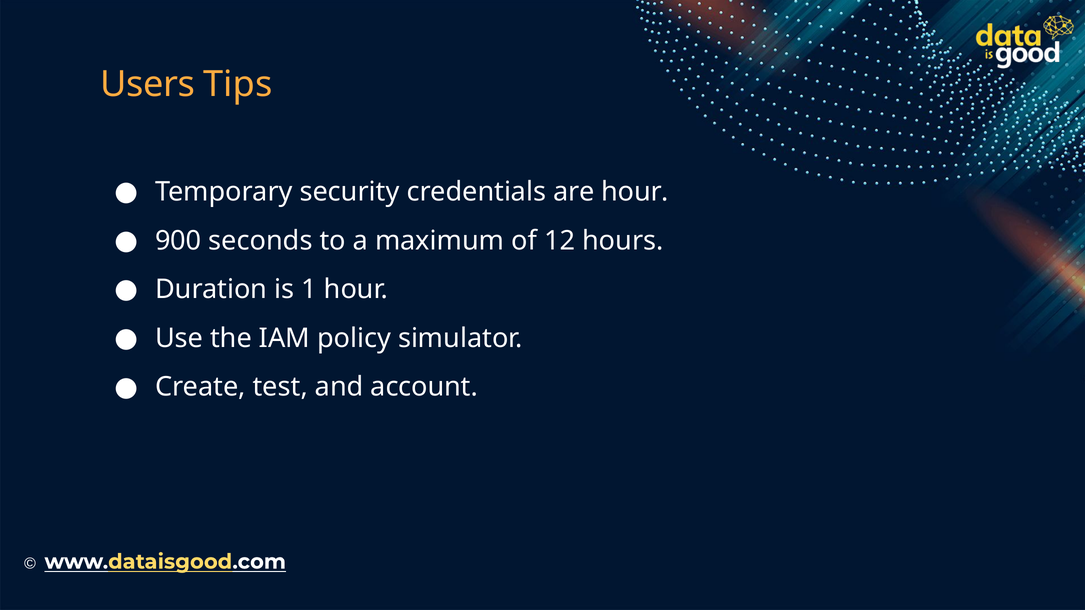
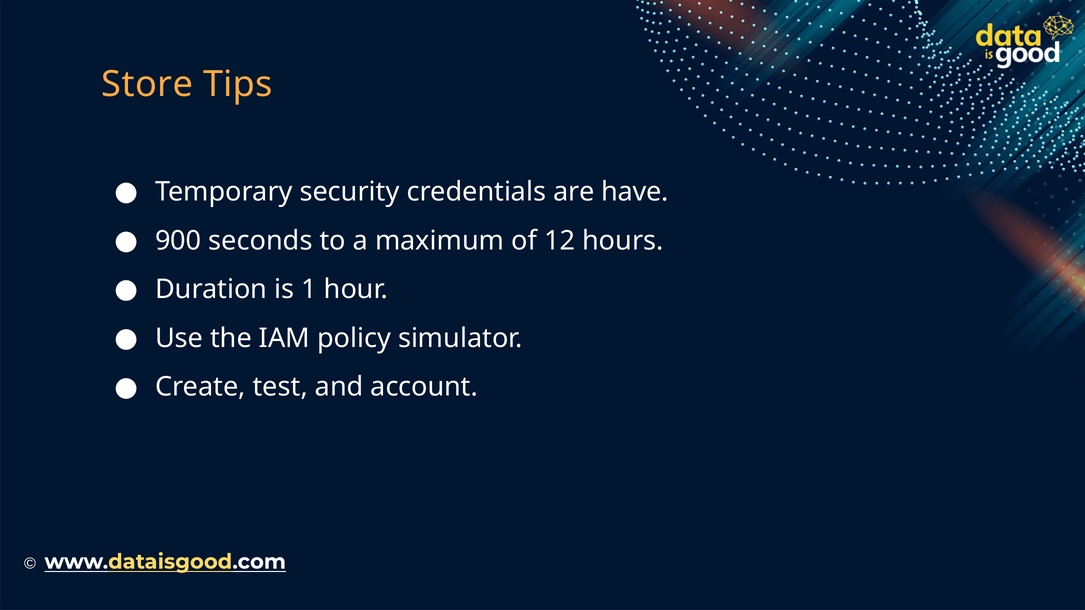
Users: Users -> Store
are hour: hour -> have
